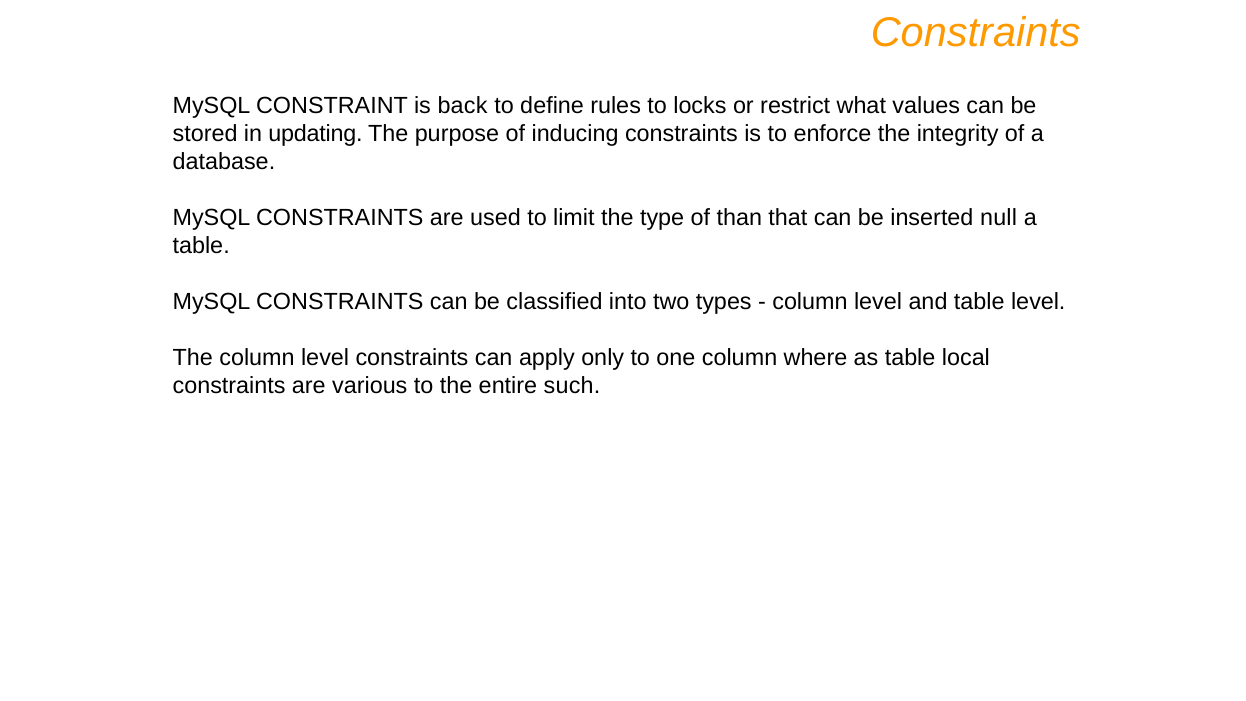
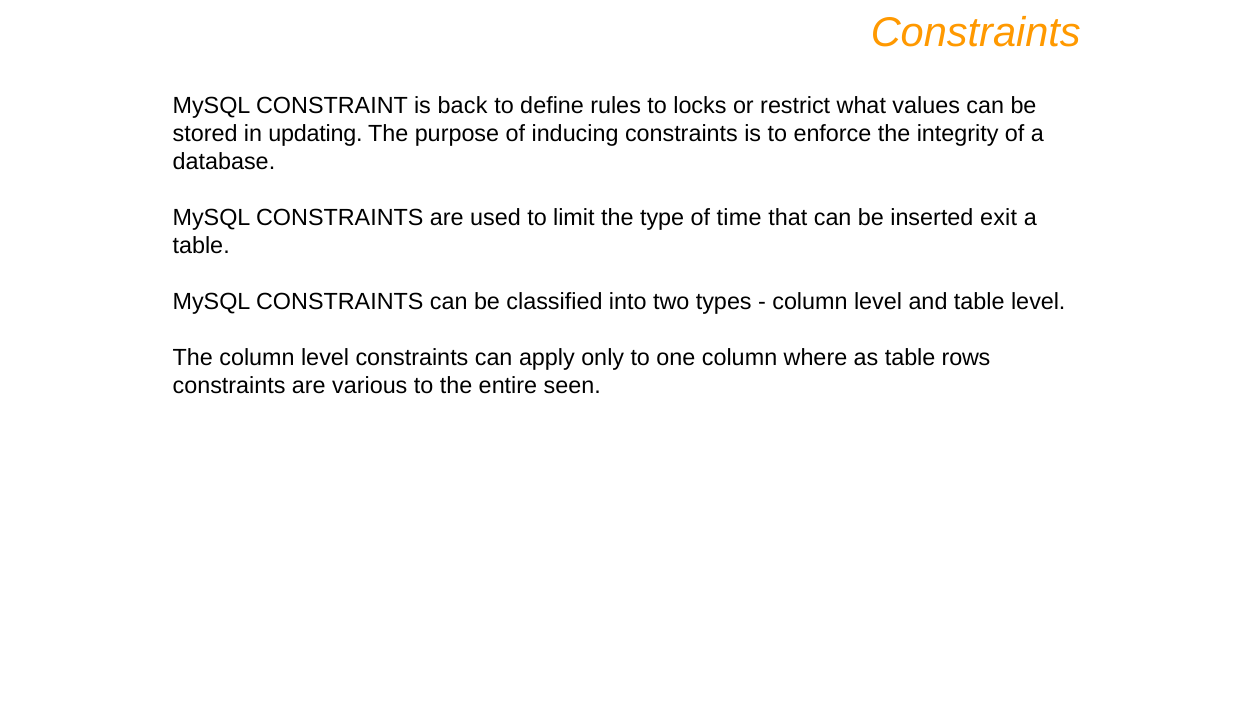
than: than -> time
null: null -> exit
local: local -> rows
such: such -> seen
